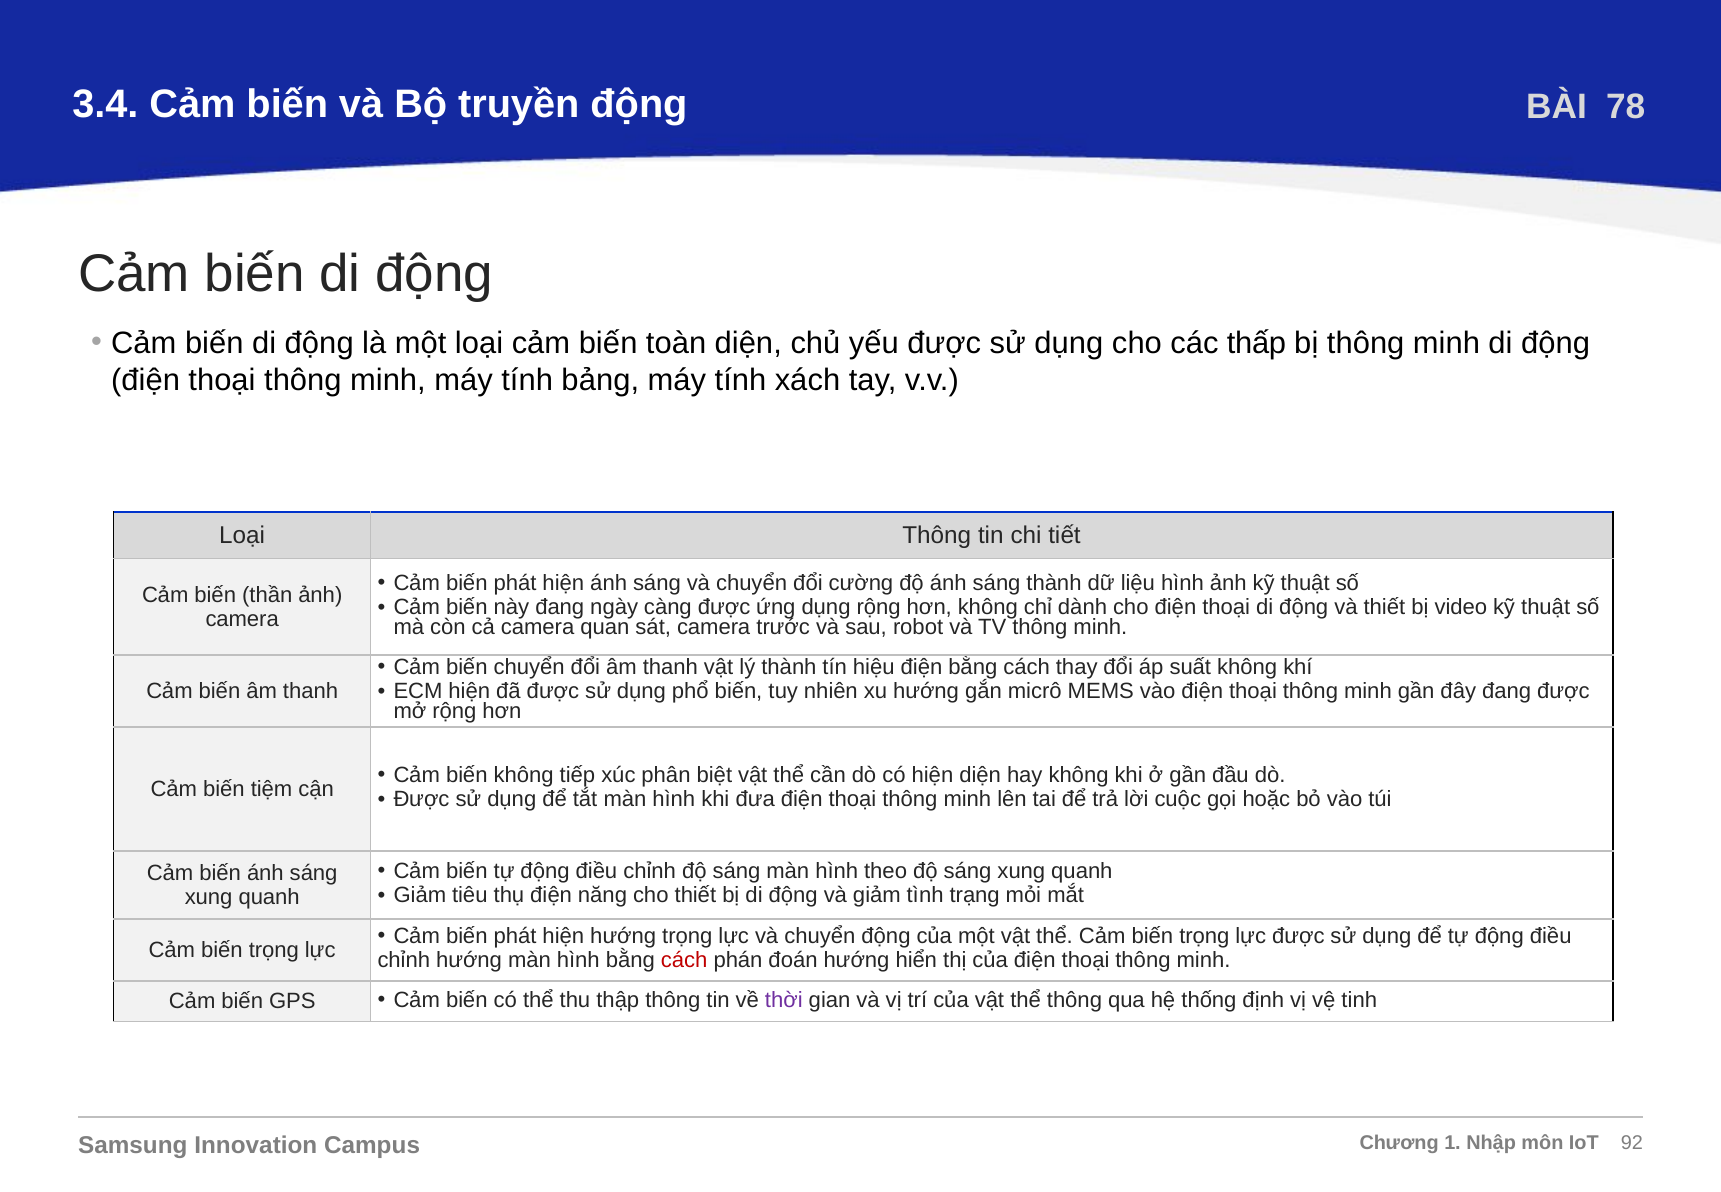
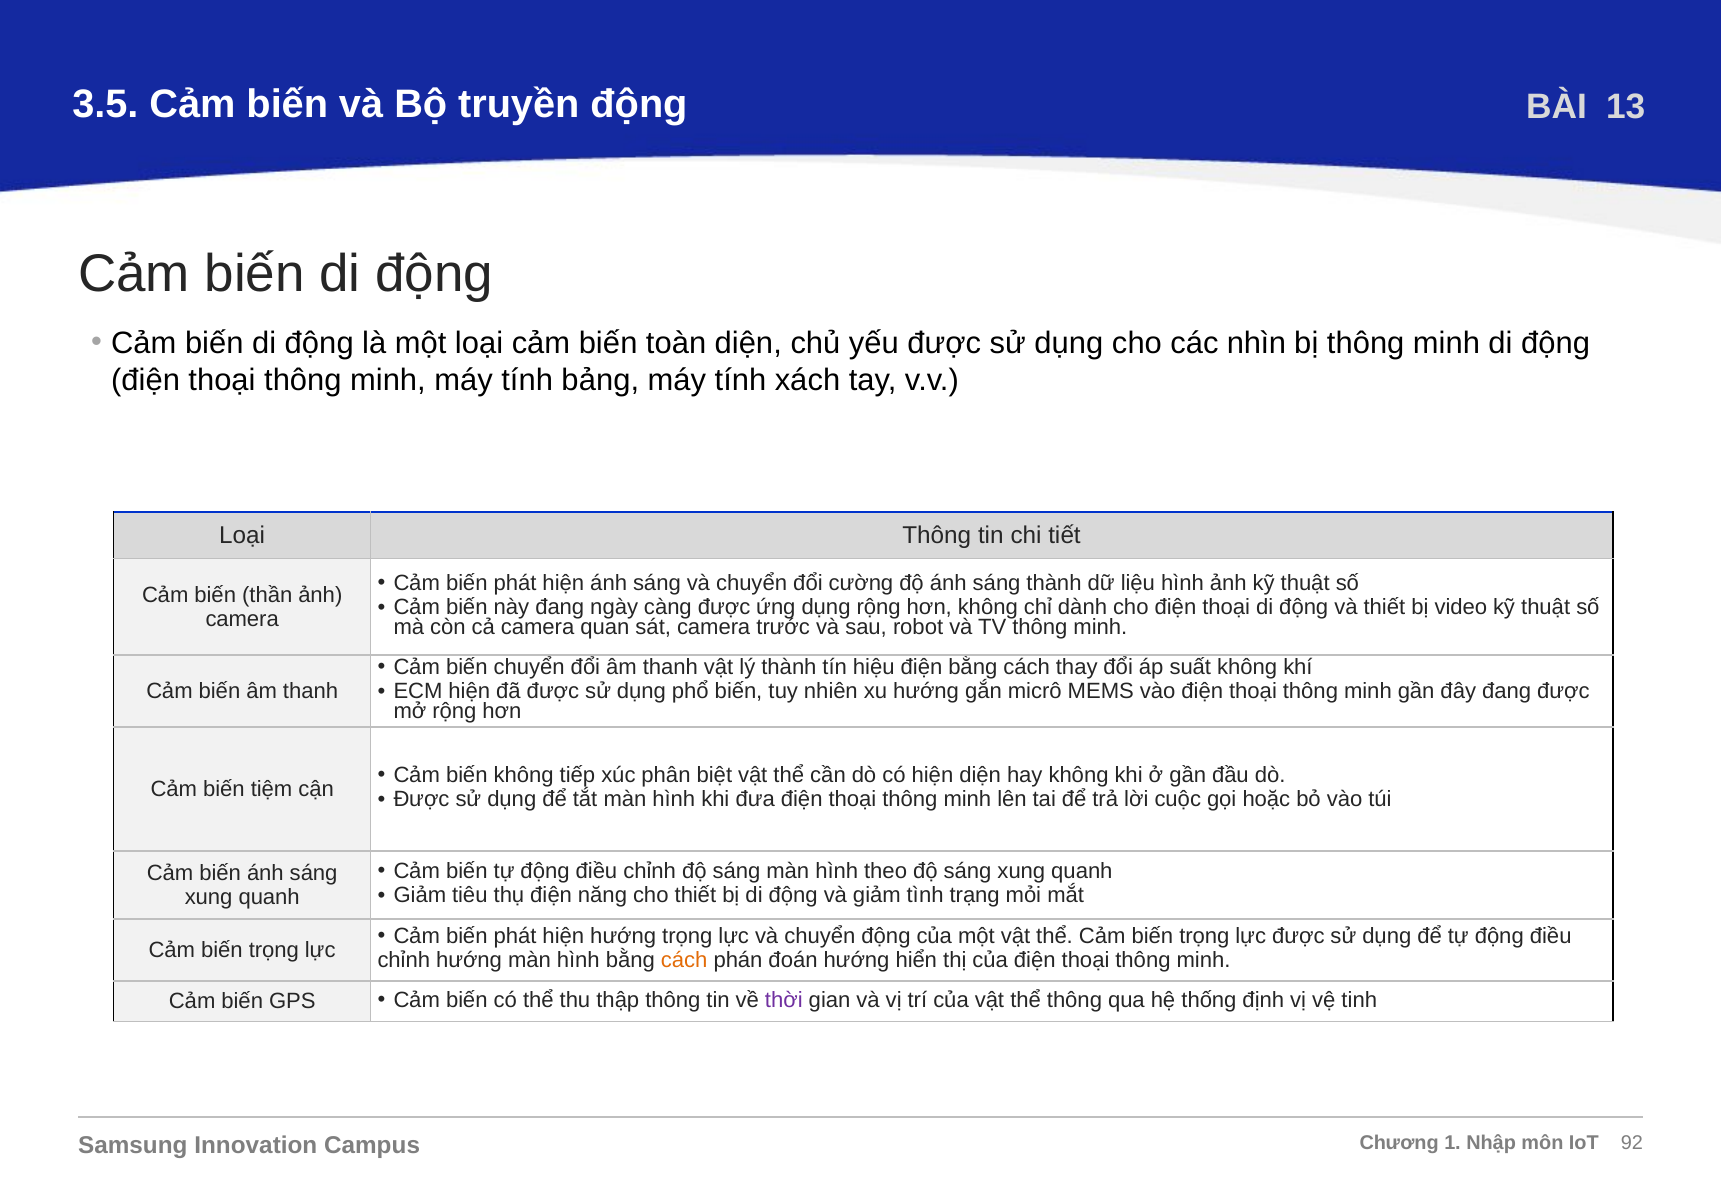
3.4: 3.4 -> 3.5
78: 78 -> 13
thấp: thấp -> nhìn
cách at (684, 961) colour: red -> orange
